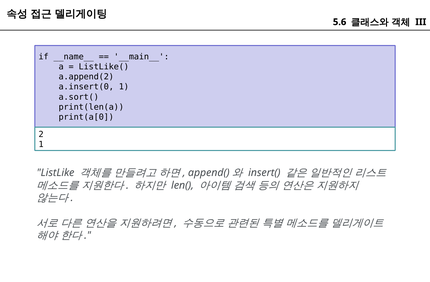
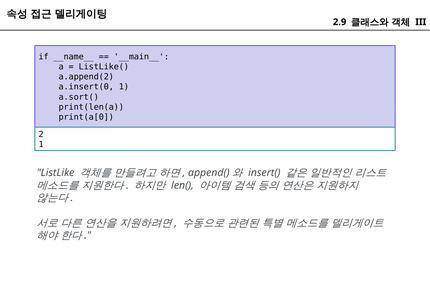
5.6: 5.6 -> 2.9
